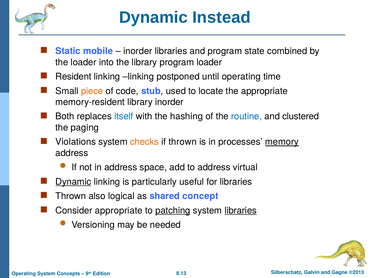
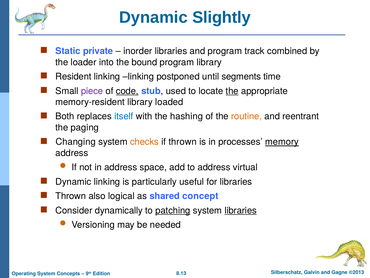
Instead: Instead -> Slightly
mobile: mobile -> private
state: state -> track
the library: library -> bound
program loader: loader -> library
until operating: operating -> segments
piece colour: orange -> purple
code underline: none -> present
the at (232, 91) underline: none -> present
library inorder: inorder -> loaded
routine colour: blue -> orange
clustered: clustered -> reentrant
Violations: Violations -> Changing
Dynamic at (73, 181) underline: present -> none
Consider appropriate: appropriate -> dynamically
